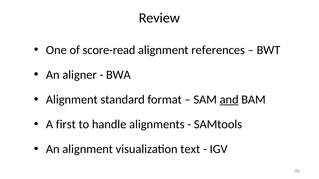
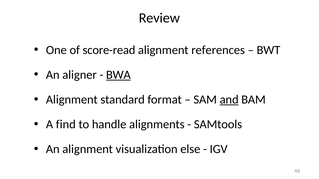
BWA underline: none -> present
first: first -> find
text: text -> else
